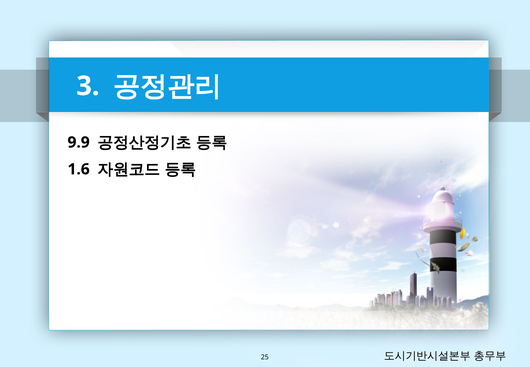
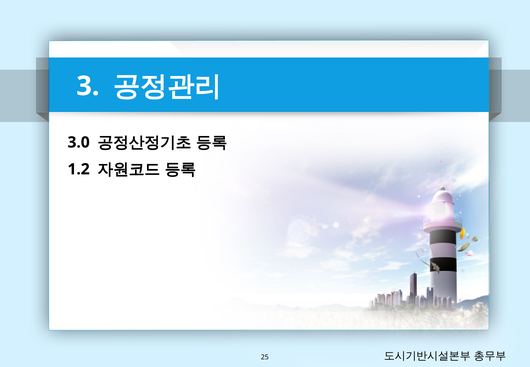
9.9: 9.9 -> 3.0
1.6: 1.6 -> 1.2
